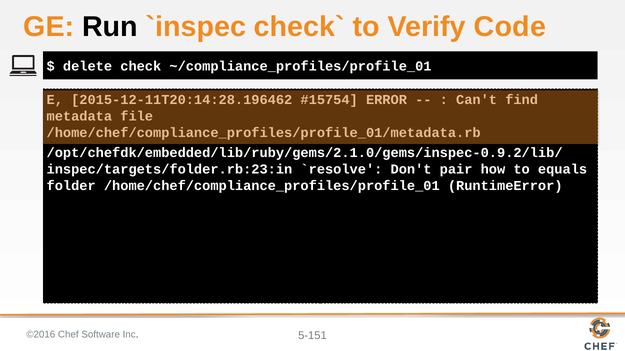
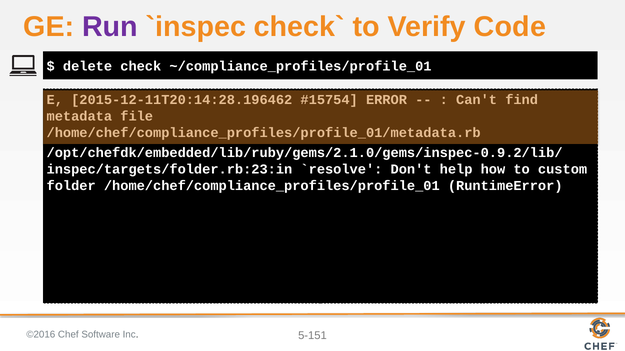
Run colour: black -> purple
pair: pair -> help
equals: equals -> custom
